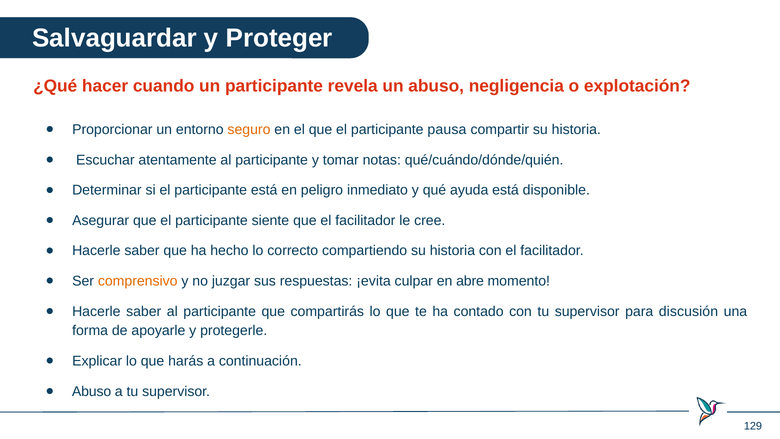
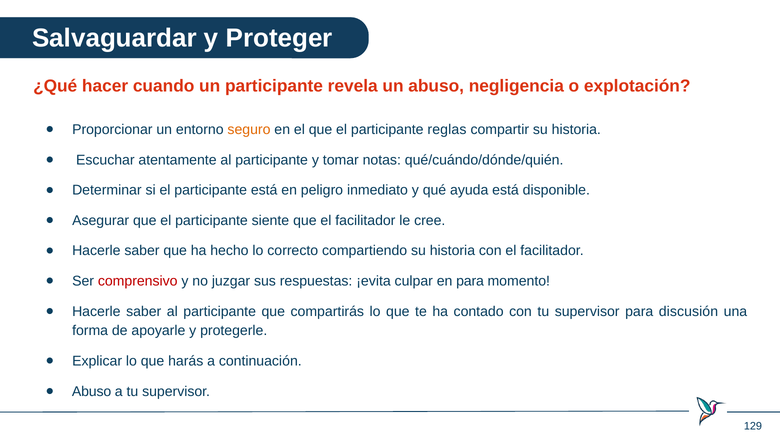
pausa: pausa -> reglas
comprensivo colour: orange -> red
en abre: abre -> para
